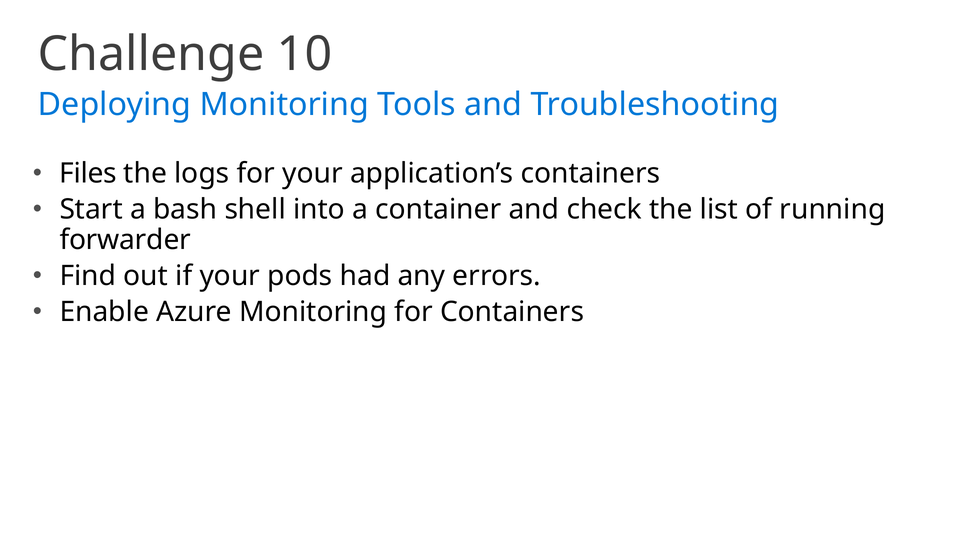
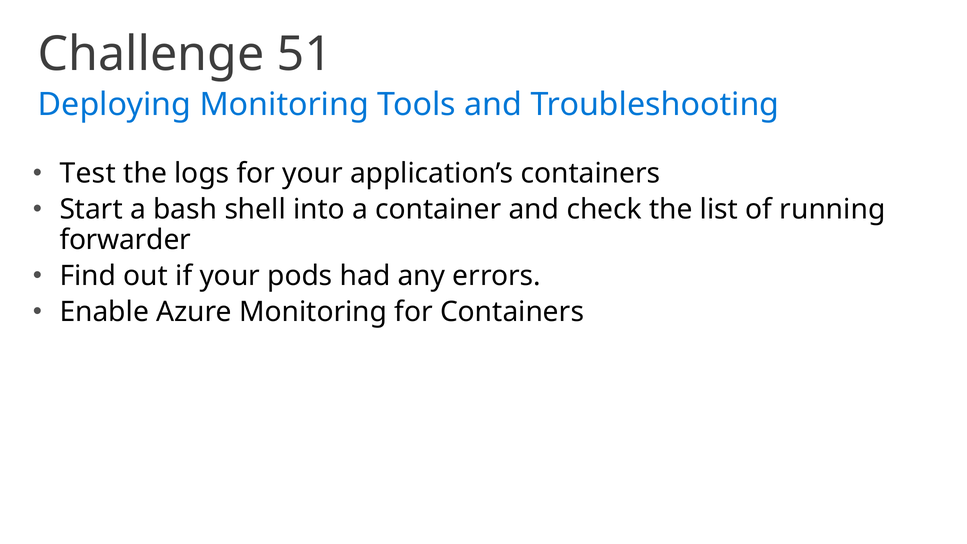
10: 10 -> 51
Files: Files -> Test
